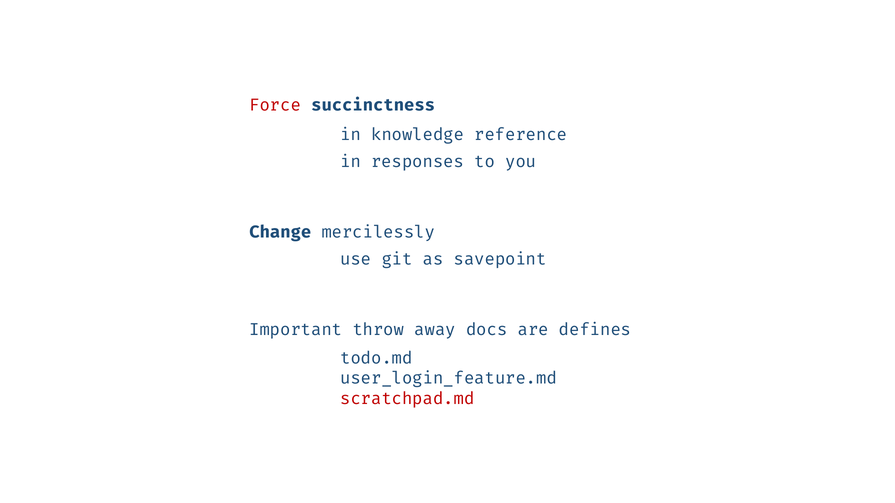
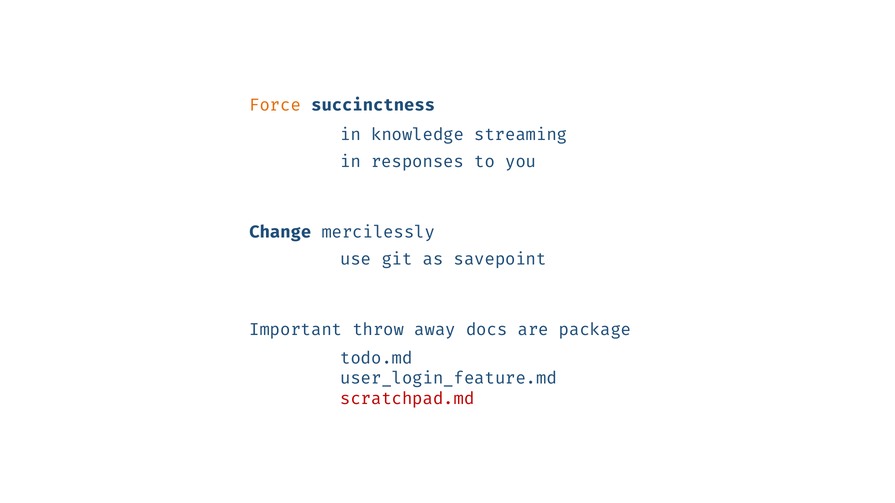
Force colour: red -> orange
reference: reference -> streaming
defines: defines -> package
